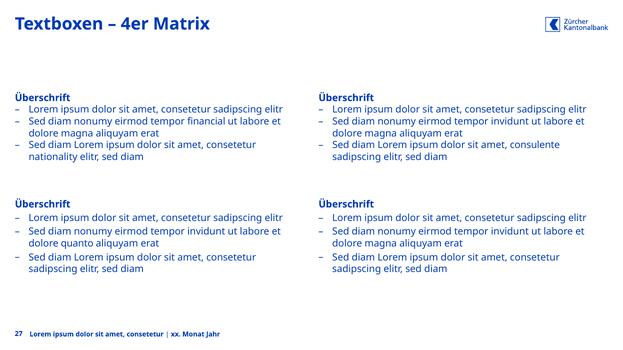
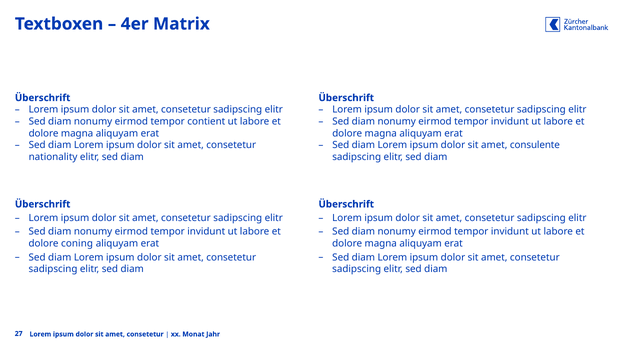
financial: financial -> contient
quanto: quanto -> coning
